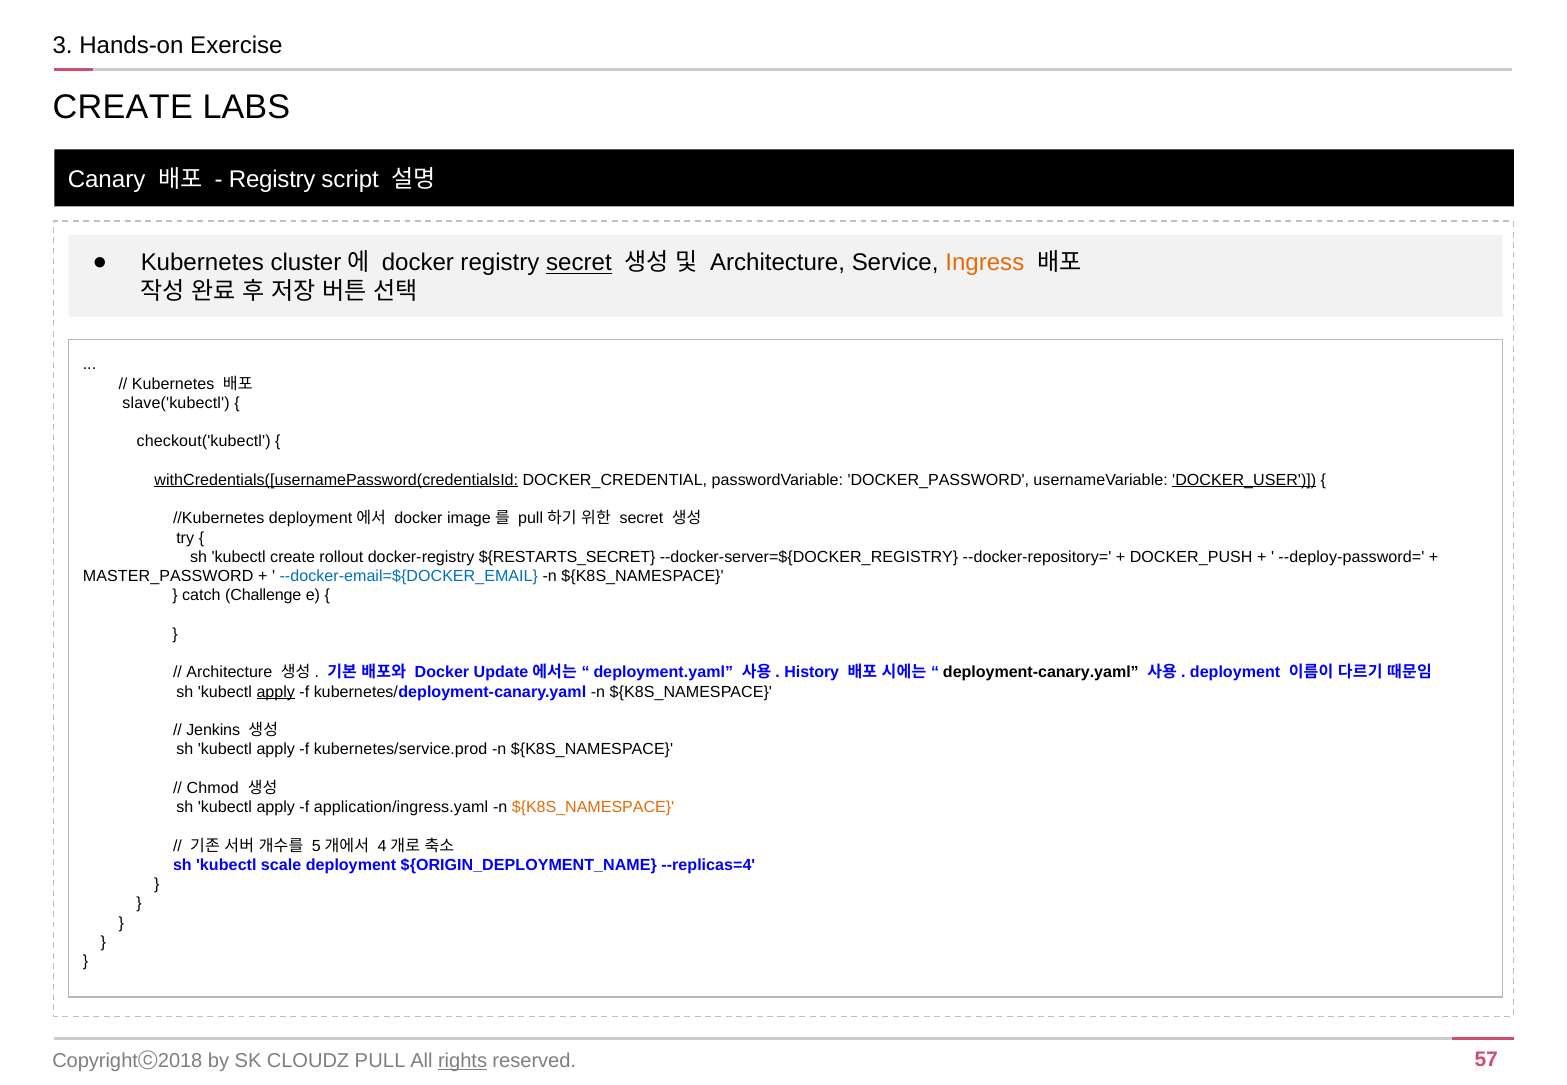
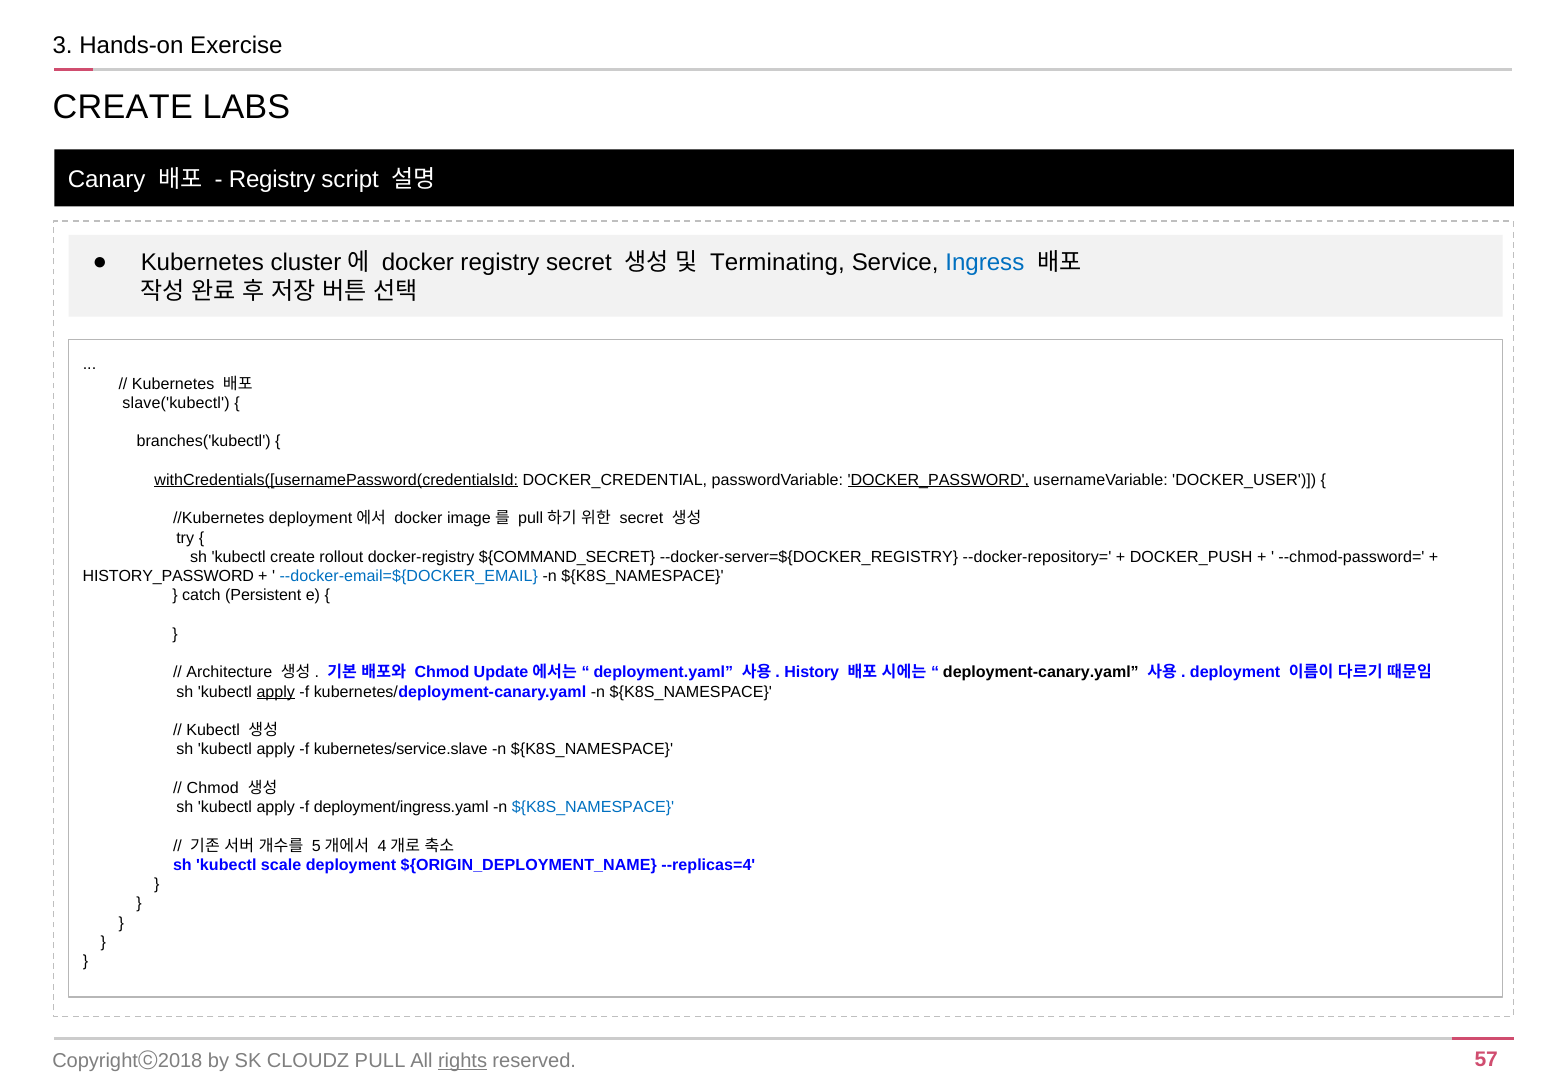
secret at (579, 263) underline: present -> none
Architecture at (778, 263): Architecture -> Terminating
Ingress colour: orange -> blue
checkout('kubectl: checkout('kubectl -> branches('kubectl
DOCKER_PASSWORD underline: none -> present
DOCKER_USER underline: present -> none
${RESTARTS_SECRET: ${RESTARTS_SECRET -> ${COMMAND_SECRET
--deploy-password=: --deploy-password= -> --chmod-password=
MASTER_PASSWORD: MASTER_PASSWORD -> HISTORY_PASSWORD
Challenge: Challenge -> Persistent
Docker at (442, 672): Docker -> Chmod
Jenkins at (213, 730): Jenkins -> Kubectl
kubernetes/service.prod: kubernetes/service.prod -> kubernetes/service.slave
application/ingress.yaml: application/ingress.yaml -> deployment/ingress.yaml
${K8S_NAMESPACE at (593, 807) colour: orange -> blue
